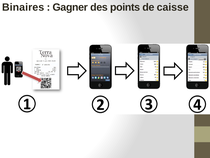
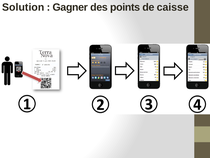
Binaires: Binaires -> Solution
